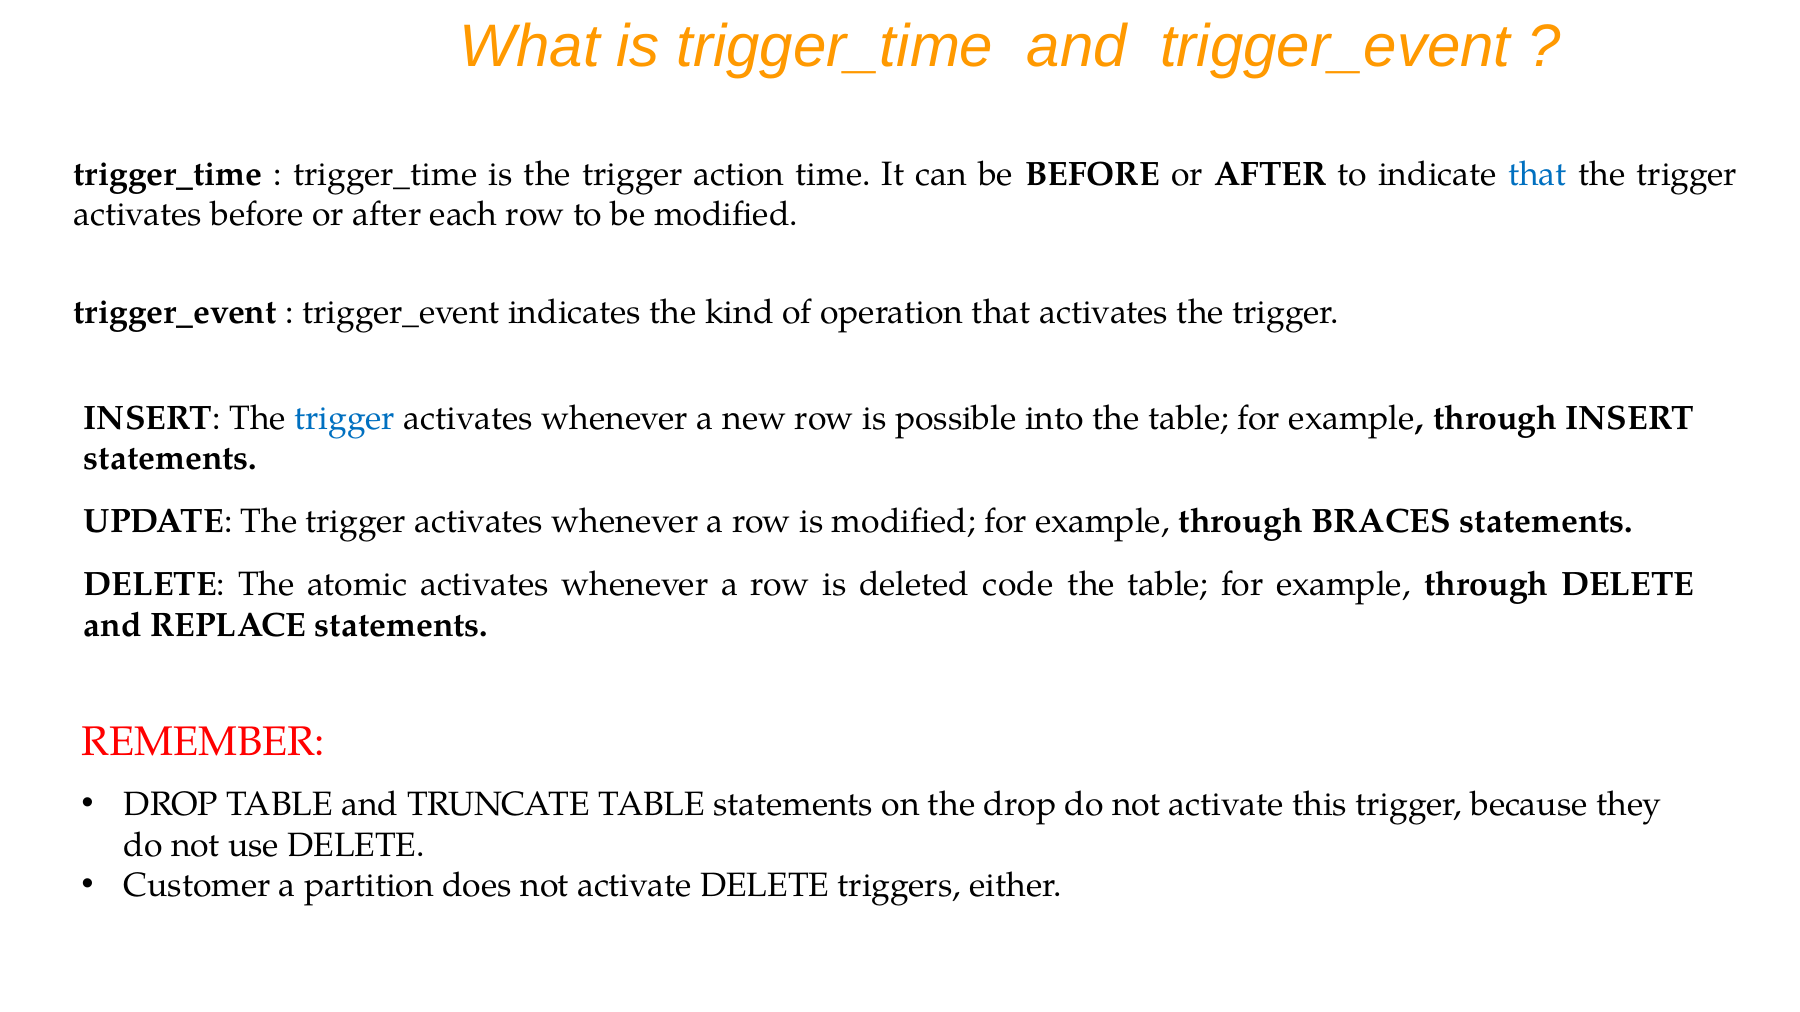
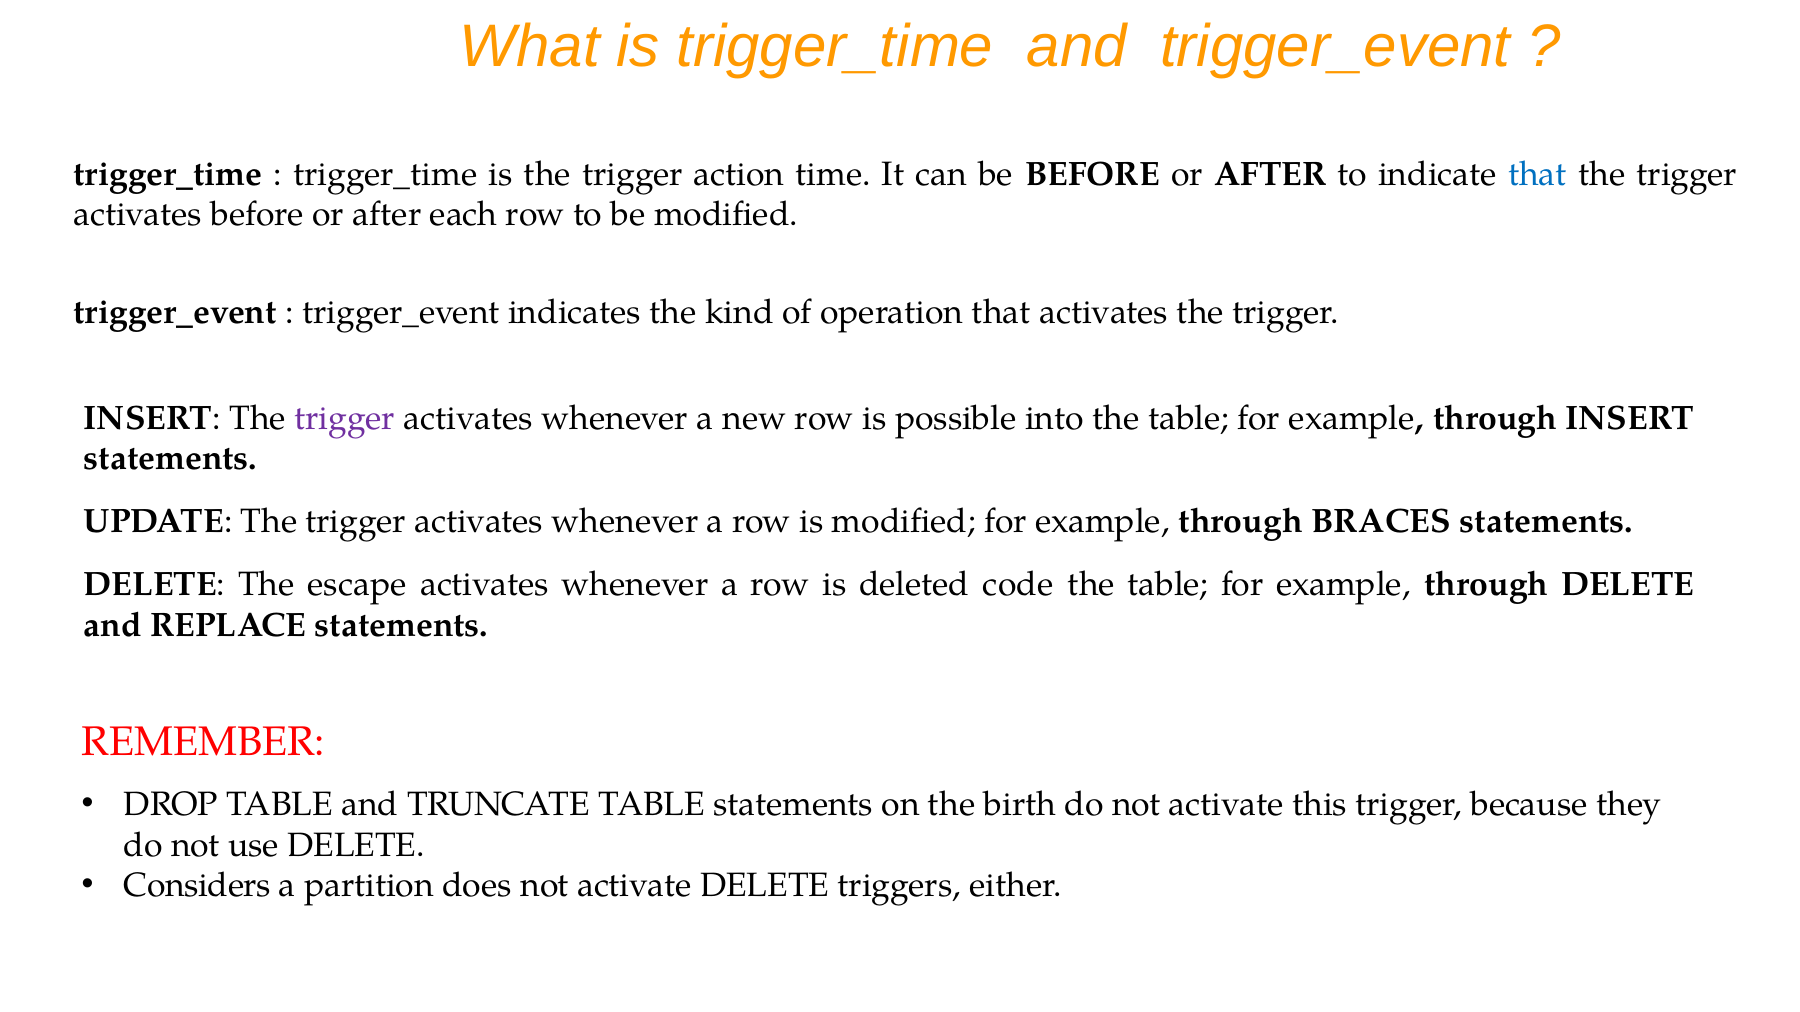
trigger at (345, 419) colour: blue -> purple
atomic: atomic -> escape
the drop: drop -> birth
Customer: Customer -> Considers
